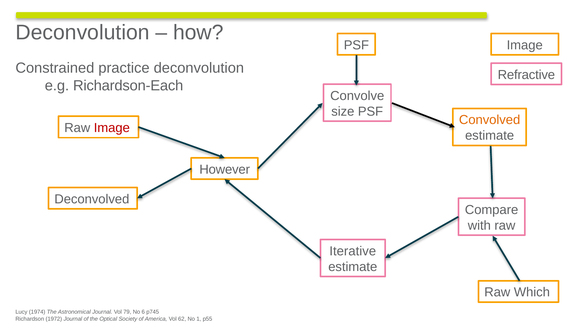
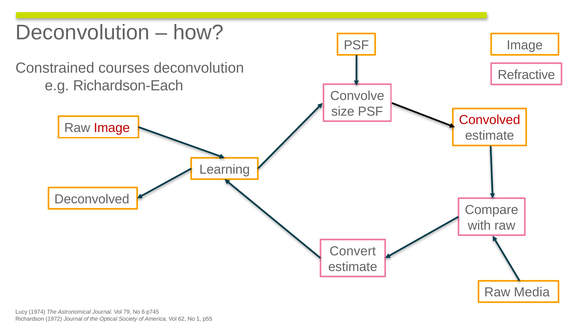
practice: practice -> courses
Convolved colour: orange -> red
However: However -> Learning
Iterative: Iterative -> Convert
Which: Which -> Media
